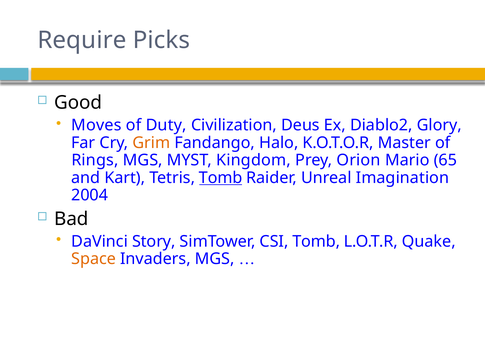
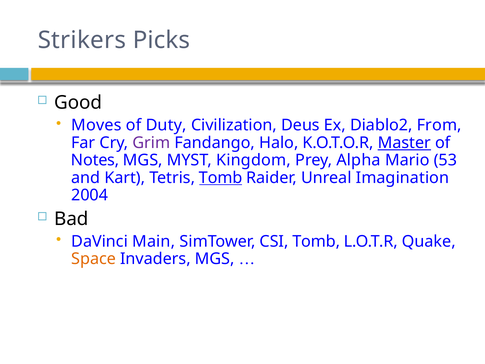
Require: Require -> Strikers
Glory: Glory -> From
Grim colour: orange -> purple
Master underline: none -> present
Rings: Rings -> Notes
Orion: Orion -> Alpha
65: 65 -> 53
Story: Story -> Main
